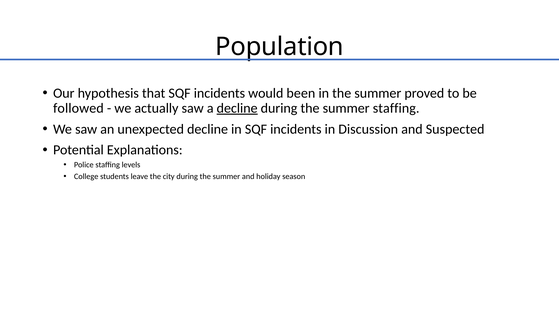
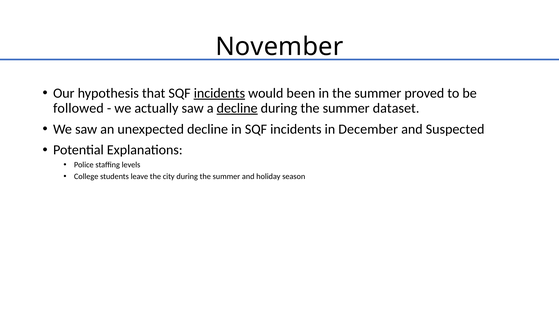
Population: Population -> November
incidents at (219, 93) underline: none -> present
summer staffing: staffing -> dataset
Discussion: Discussion -> December
